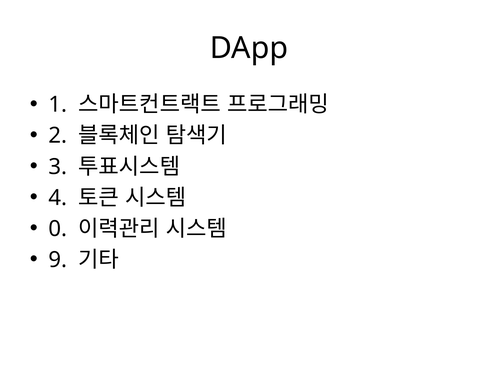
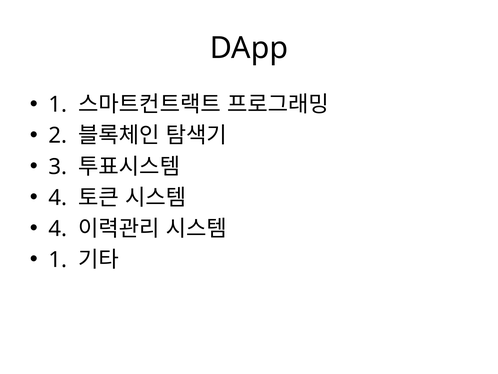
0 at (58, 228): 0 -> 4
9 at (58, 259): 9 -> 1
